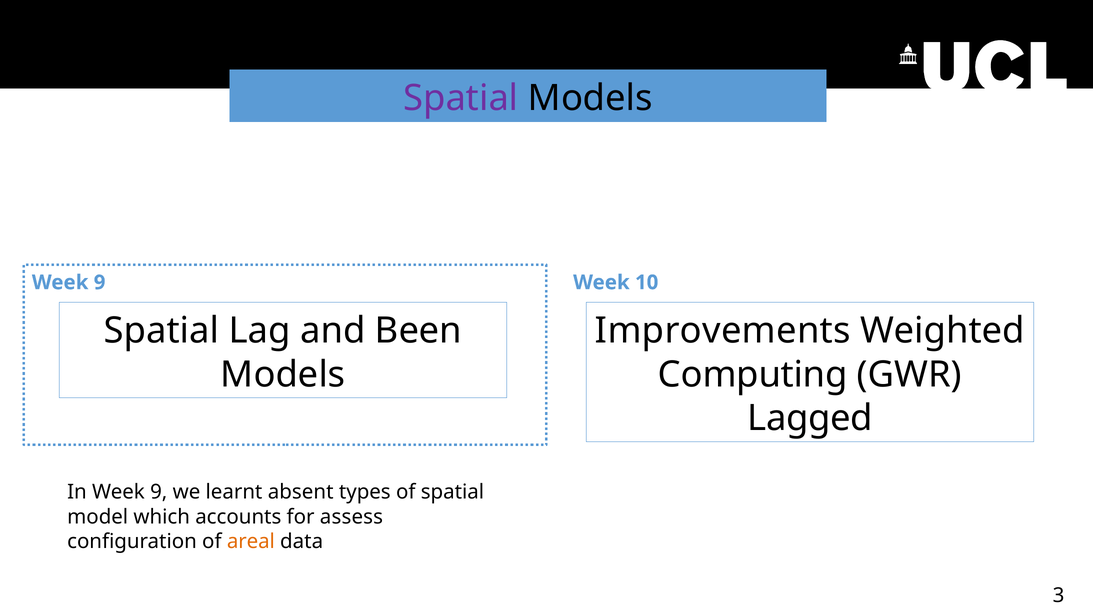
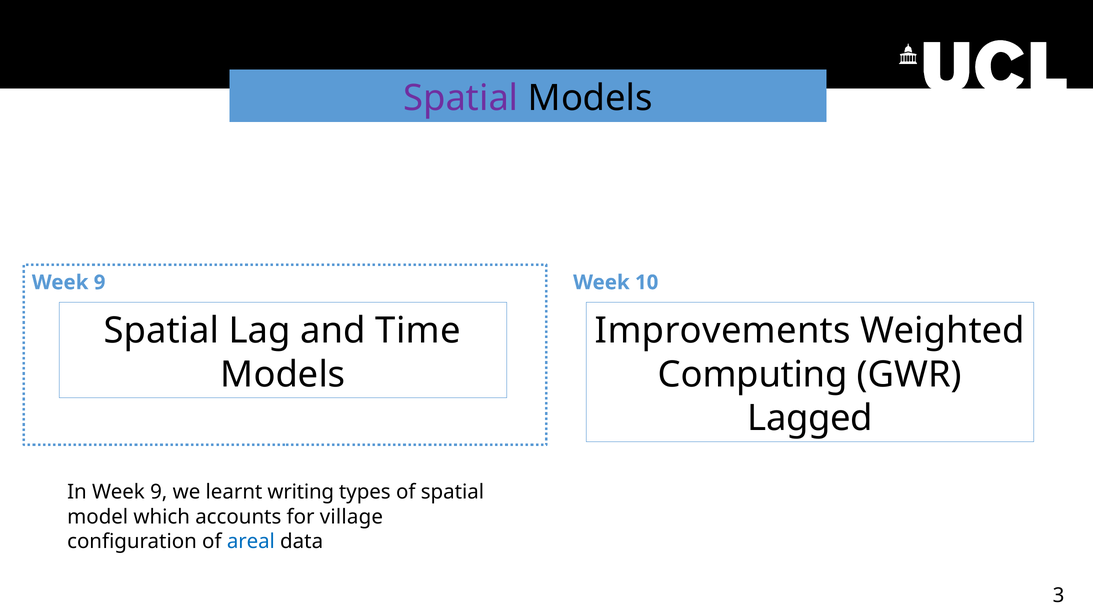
Been: Been -> Time
absent: absent -> writing
assess: assess -> village
areal colour: orange -> blue
